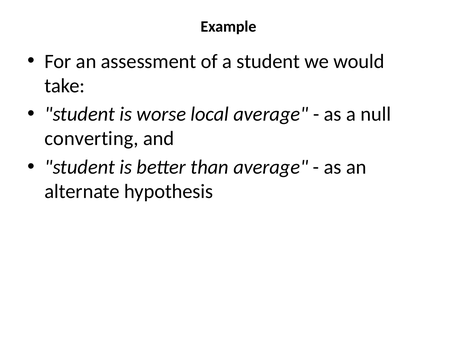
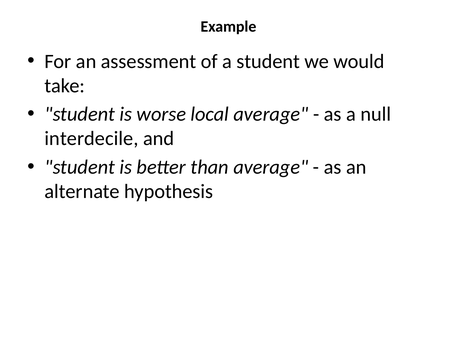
converting: converting -> interdecile
